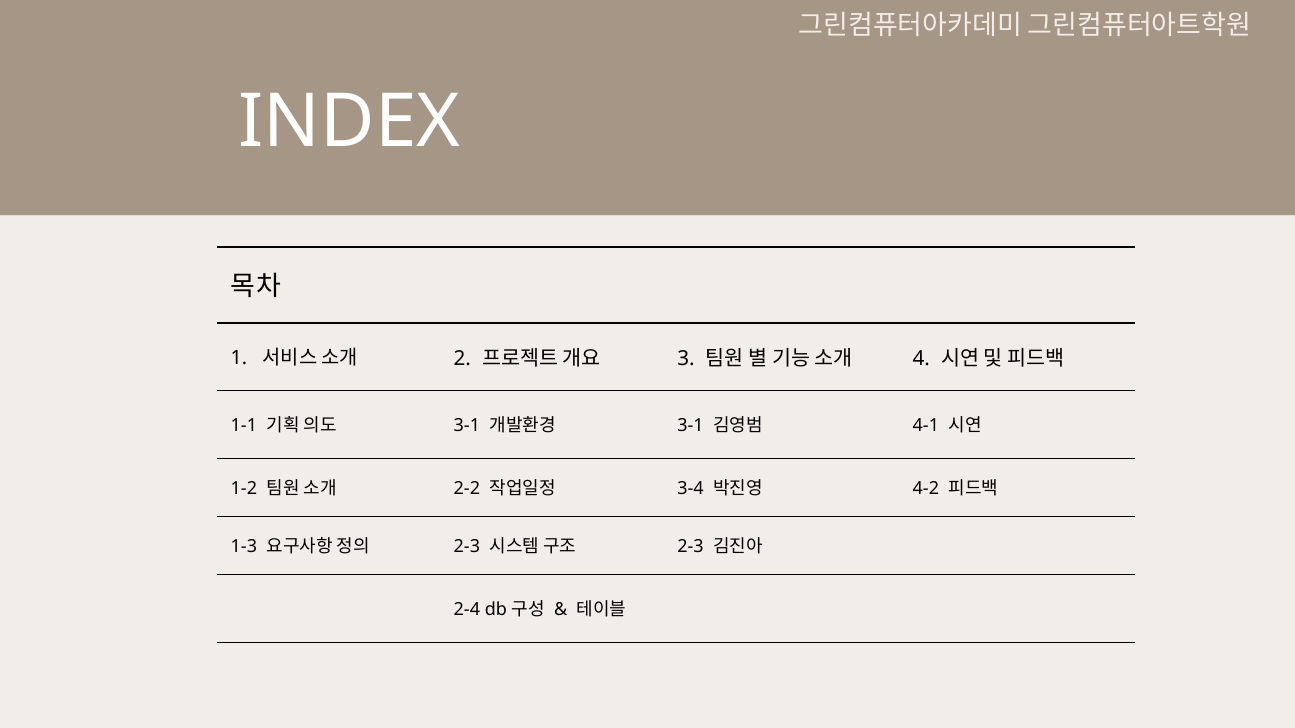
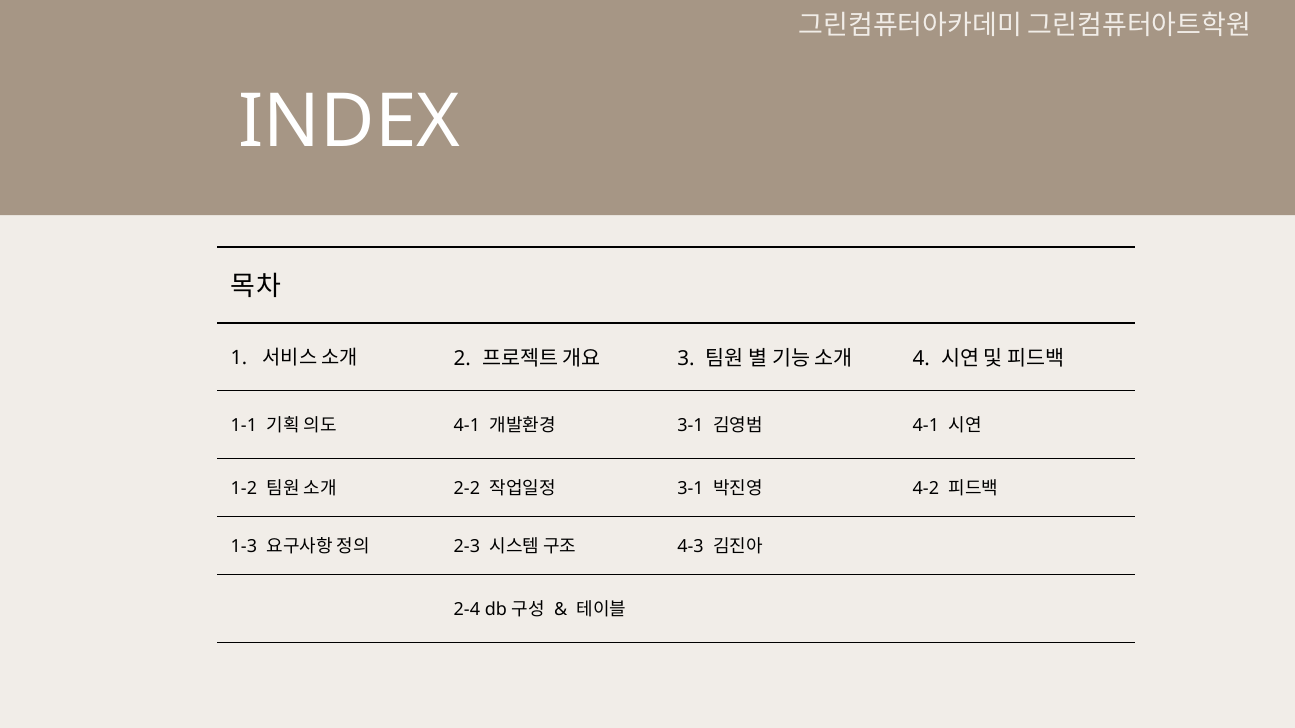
3-1 at (467, 426): 3-1 -> 4-1
3-4 at (691, 489): 3-4 -> 3-1
2-3 at (691, 547): 2-3 -> 4-3
